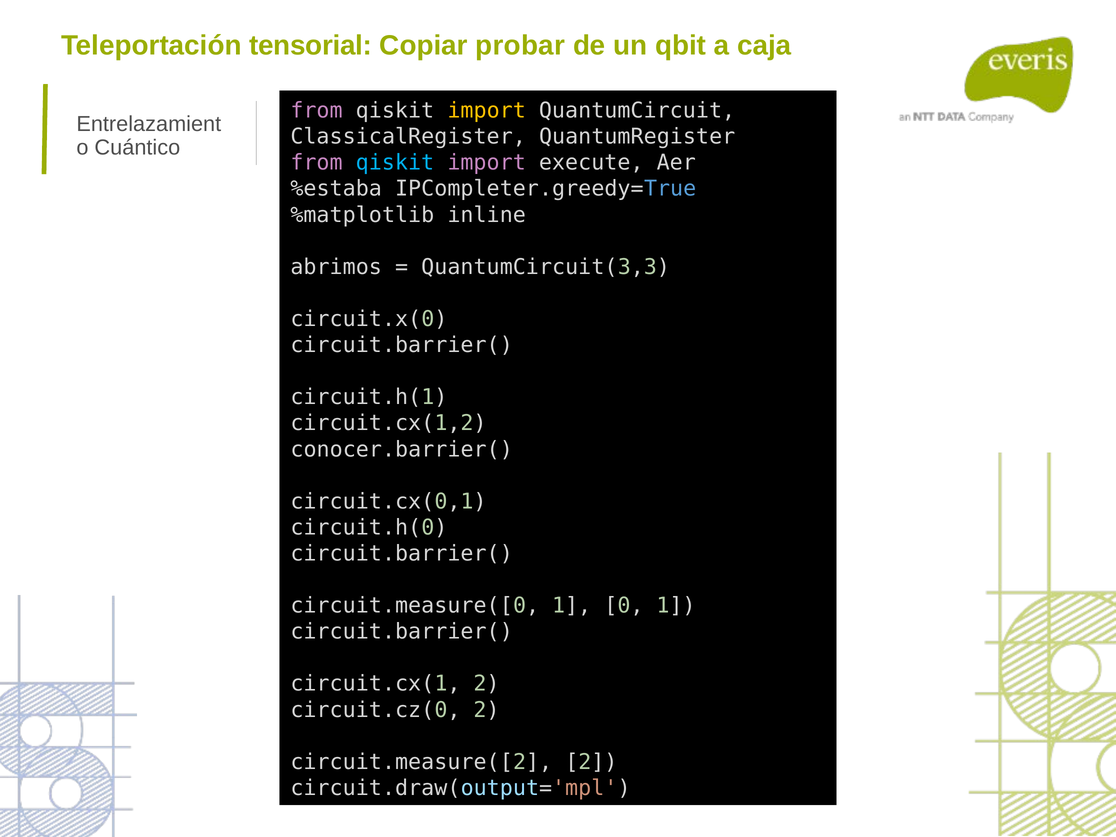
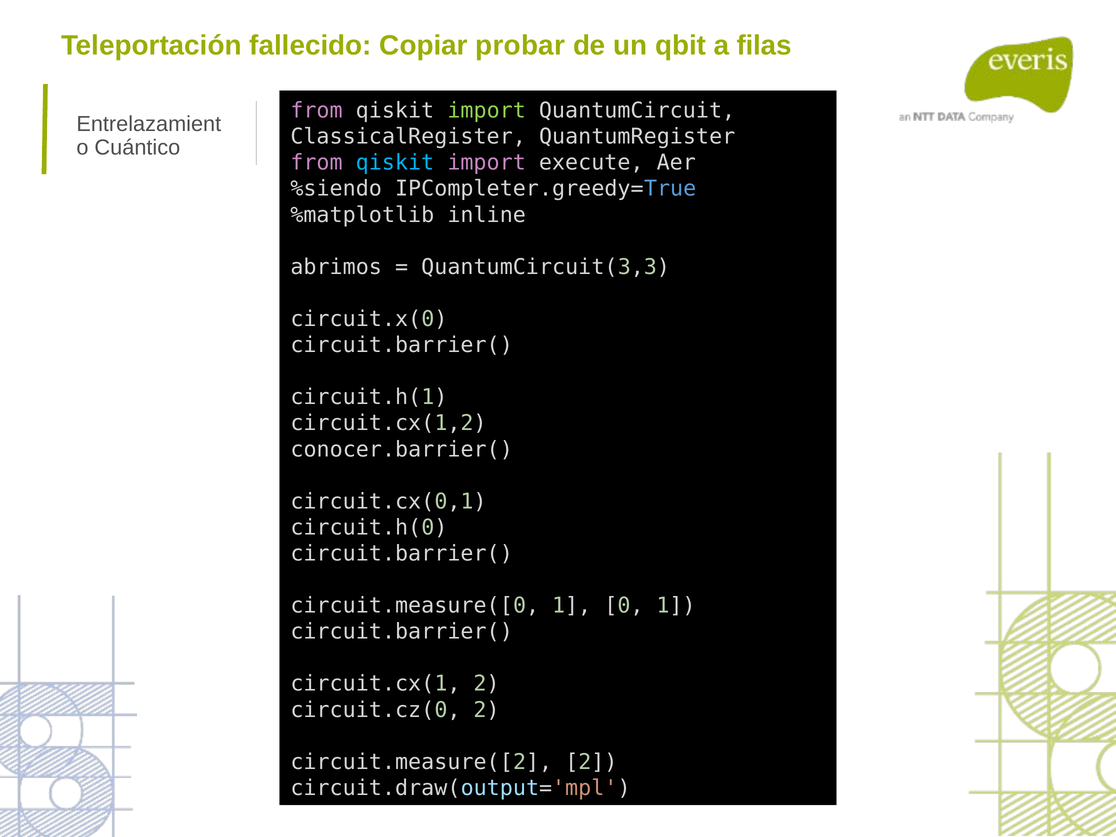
tensorial: tensorial -> fallecido
caja: caja -> filas
import at (487, 111) colour: yellow -> light green
%estaba: %estaba -> %siendo
